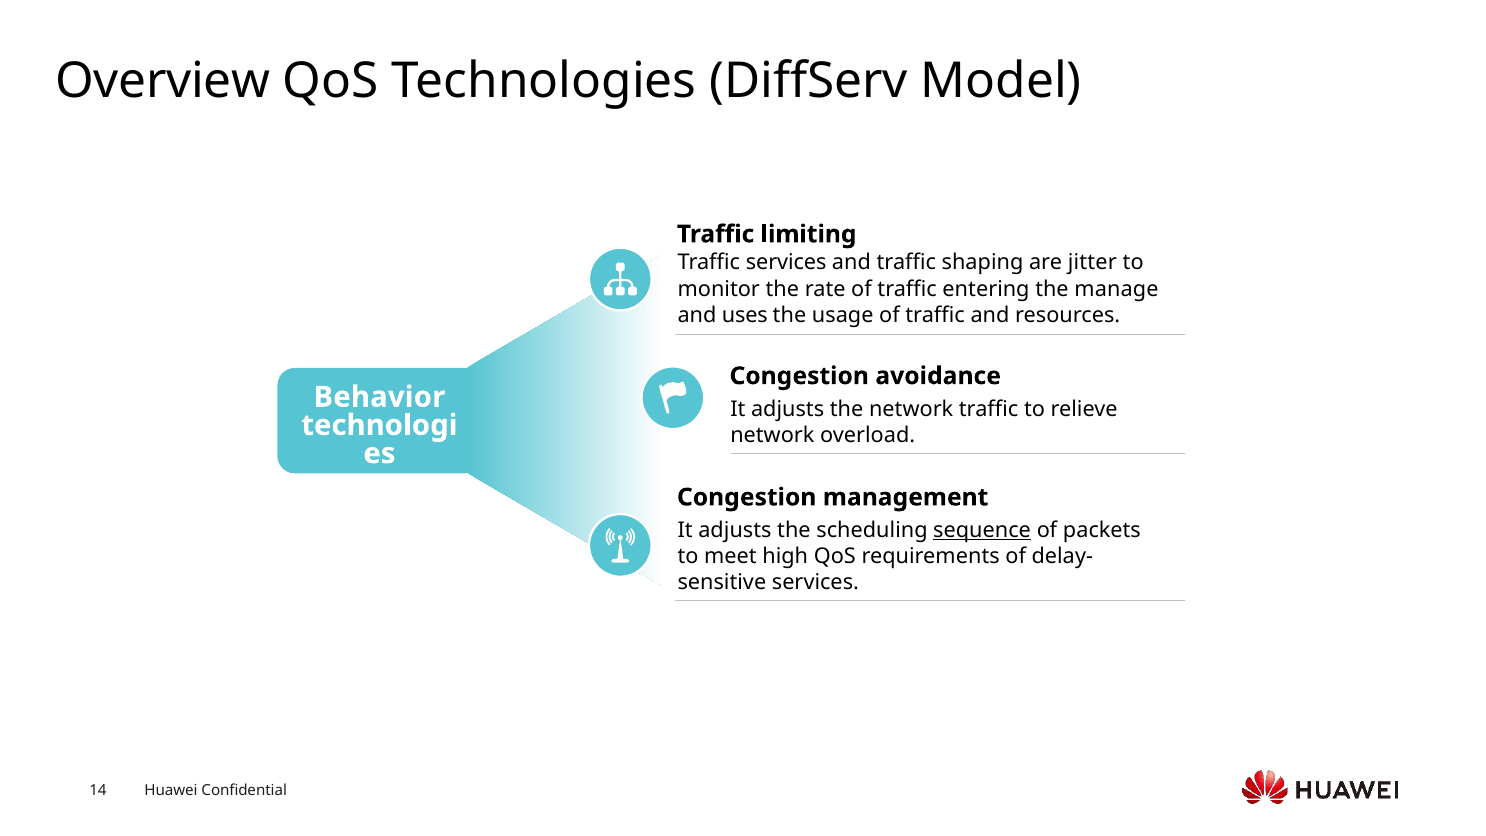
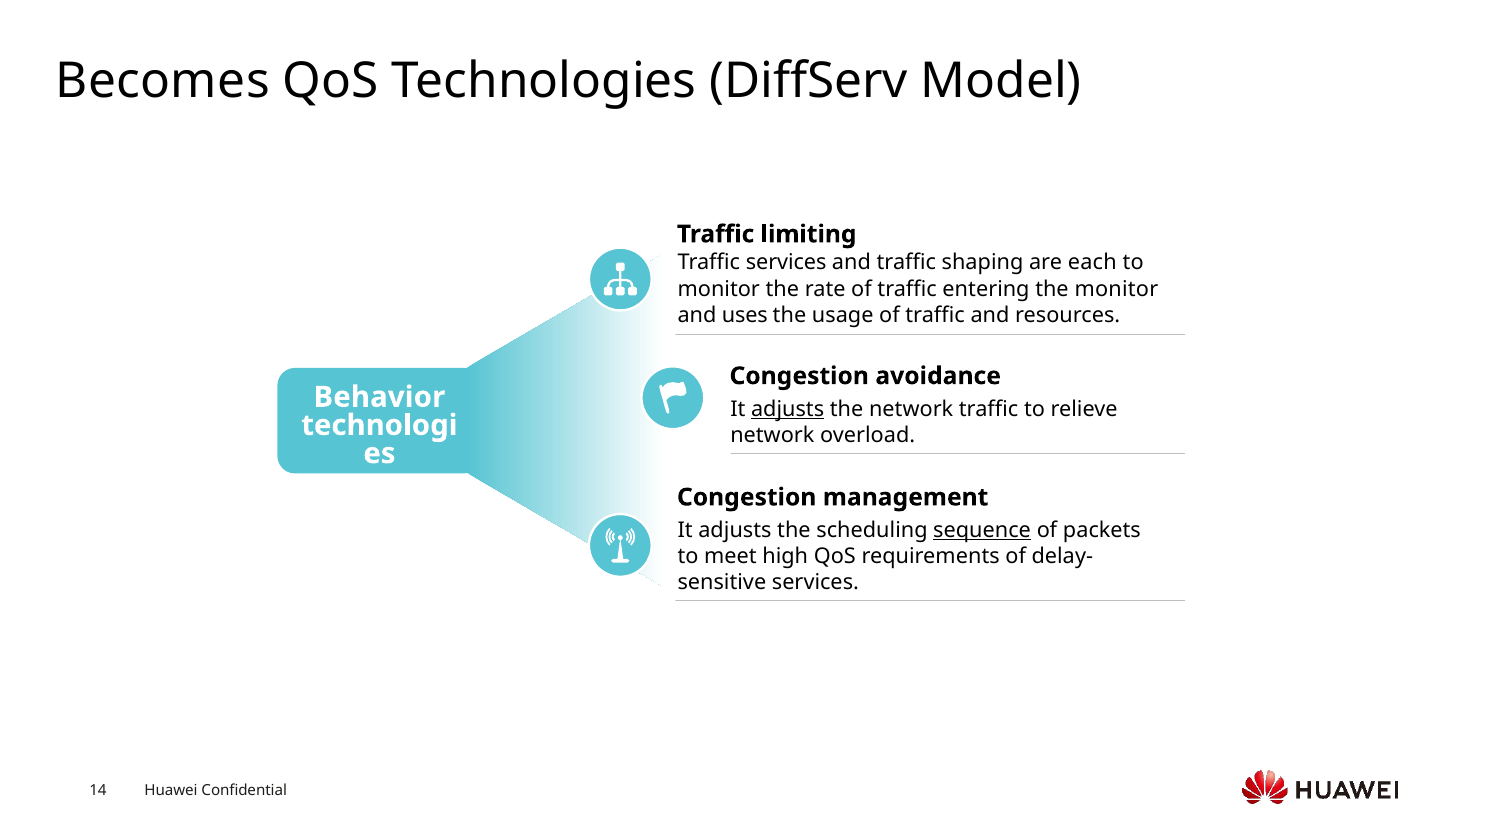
Overview: Overview -> Becomes
jitter: jitter -> each
the manage: manage -> monitor
adjusts at (788, 409) underline: none -> present
